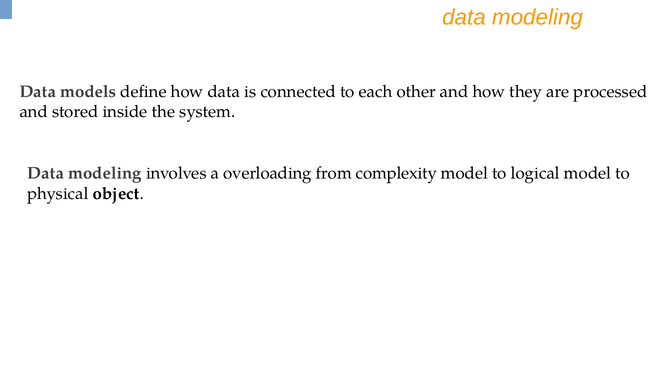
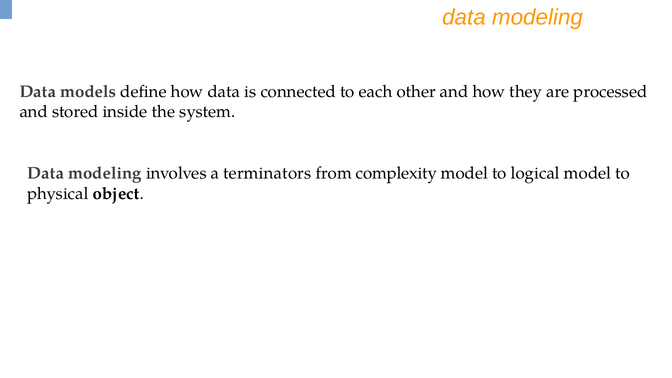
overloading: overloading -> terminators
